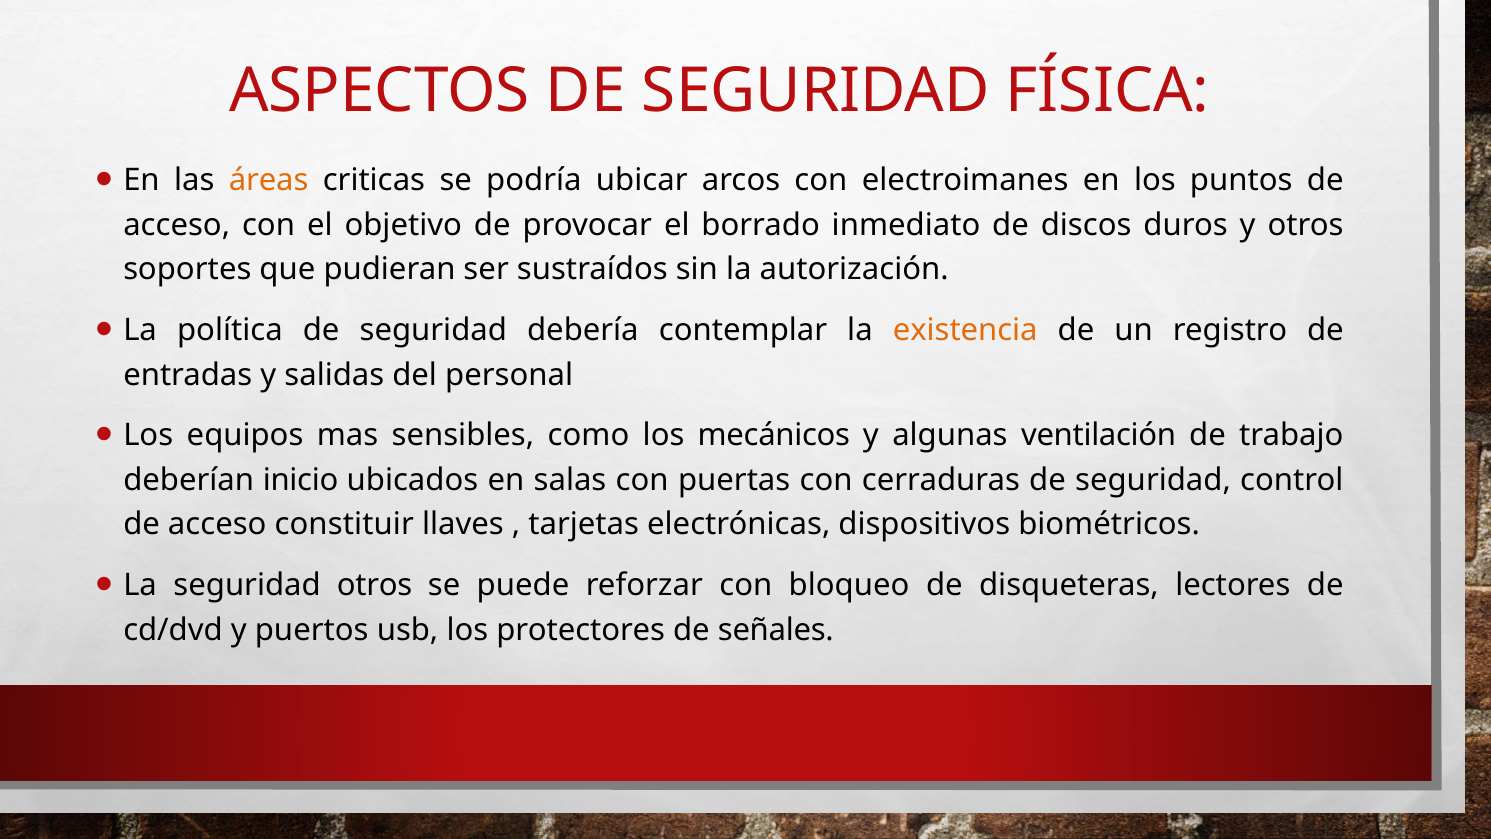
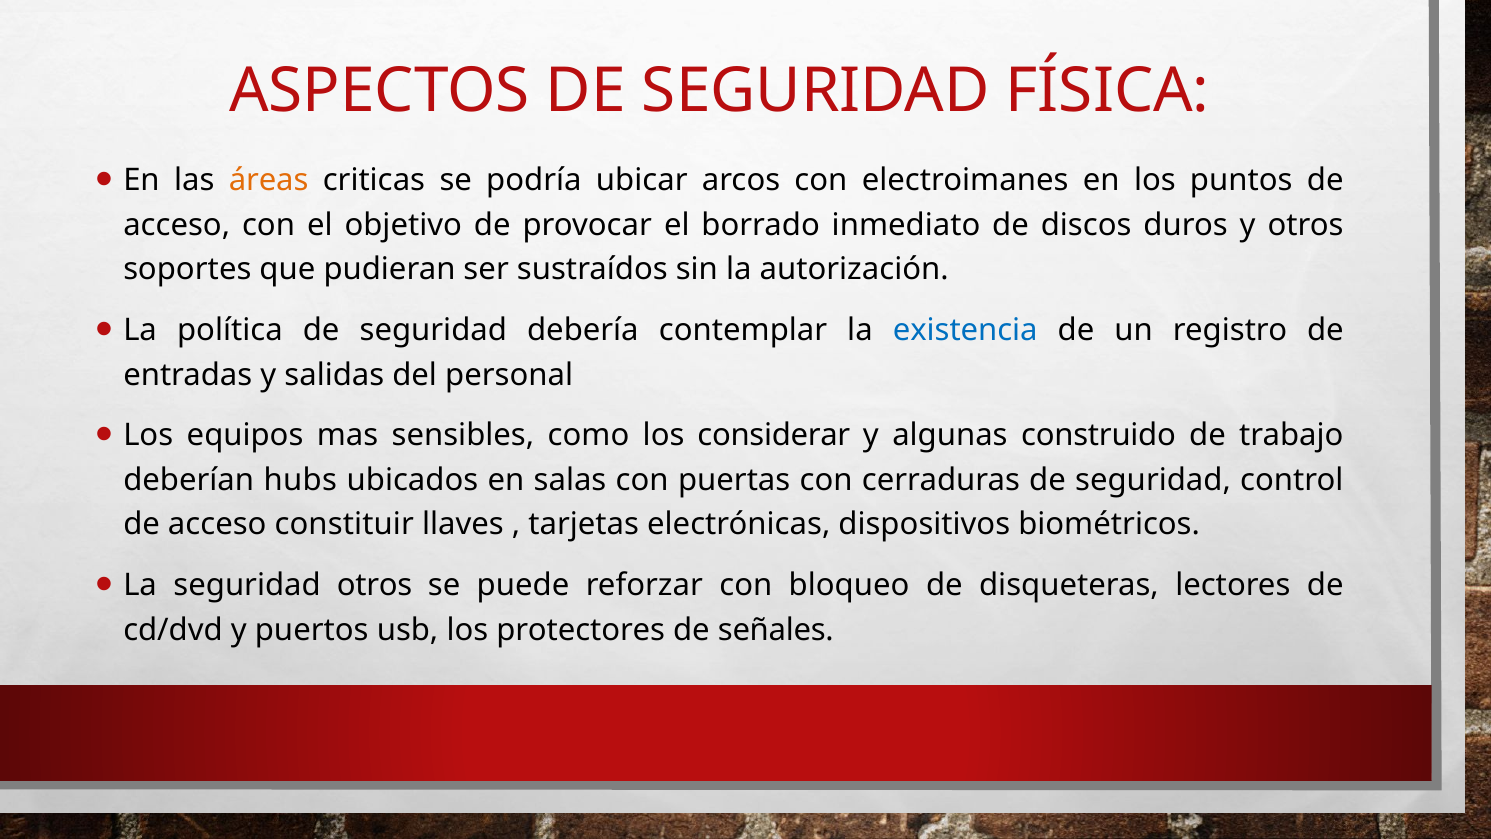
existencia colour: orange -> blue
mecánicos: mecánicos -> considerar
ventilación: ventilación -> construido
inicio: inicio -> hubs
